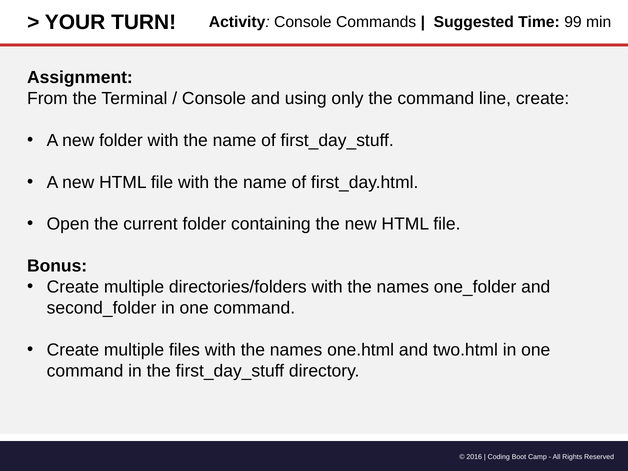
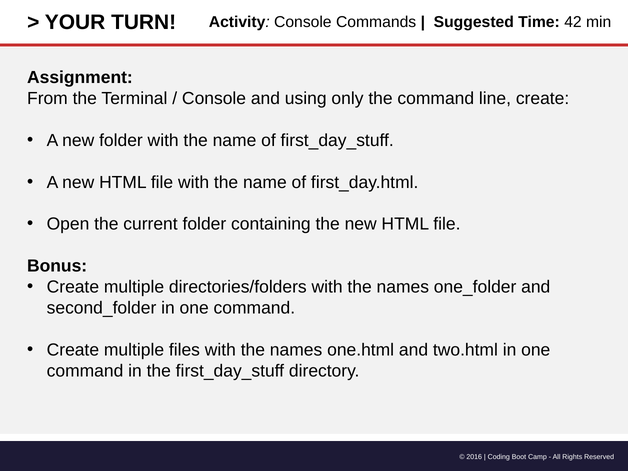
99: 99 -> 42
